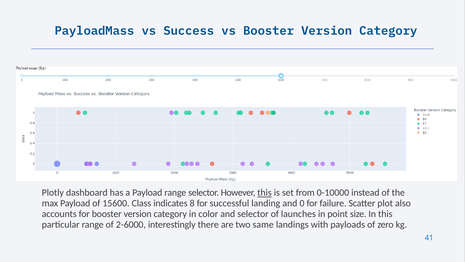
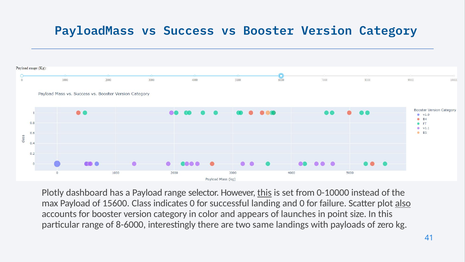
indicates 8: 8 -> 0
also underline: none -> present
and selector: selector -> appears
2-6000: 2-6000 -> 8-6000
